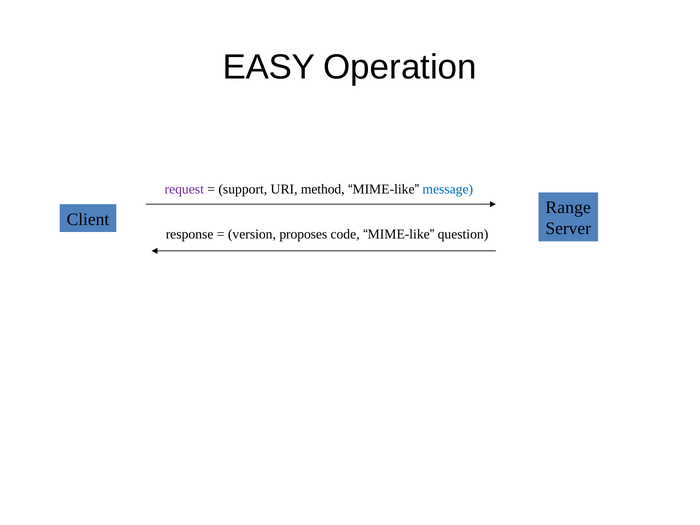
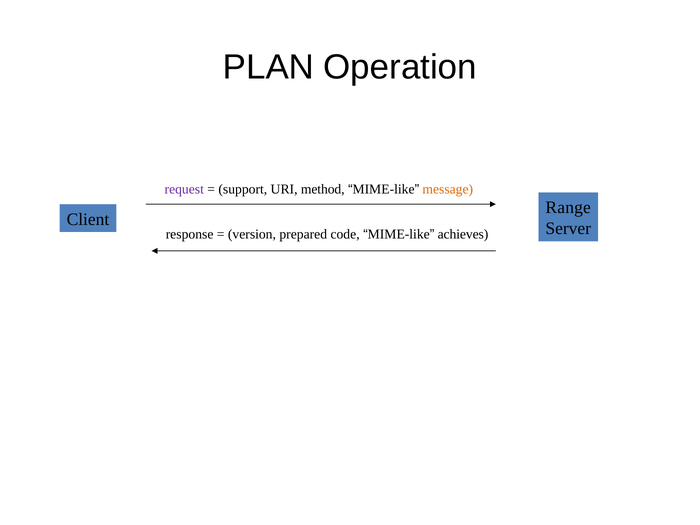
EASY: EASY -> PLAN
message colour: blue -> orange
proposes: proposes -> prepared
question: question -> achieves
